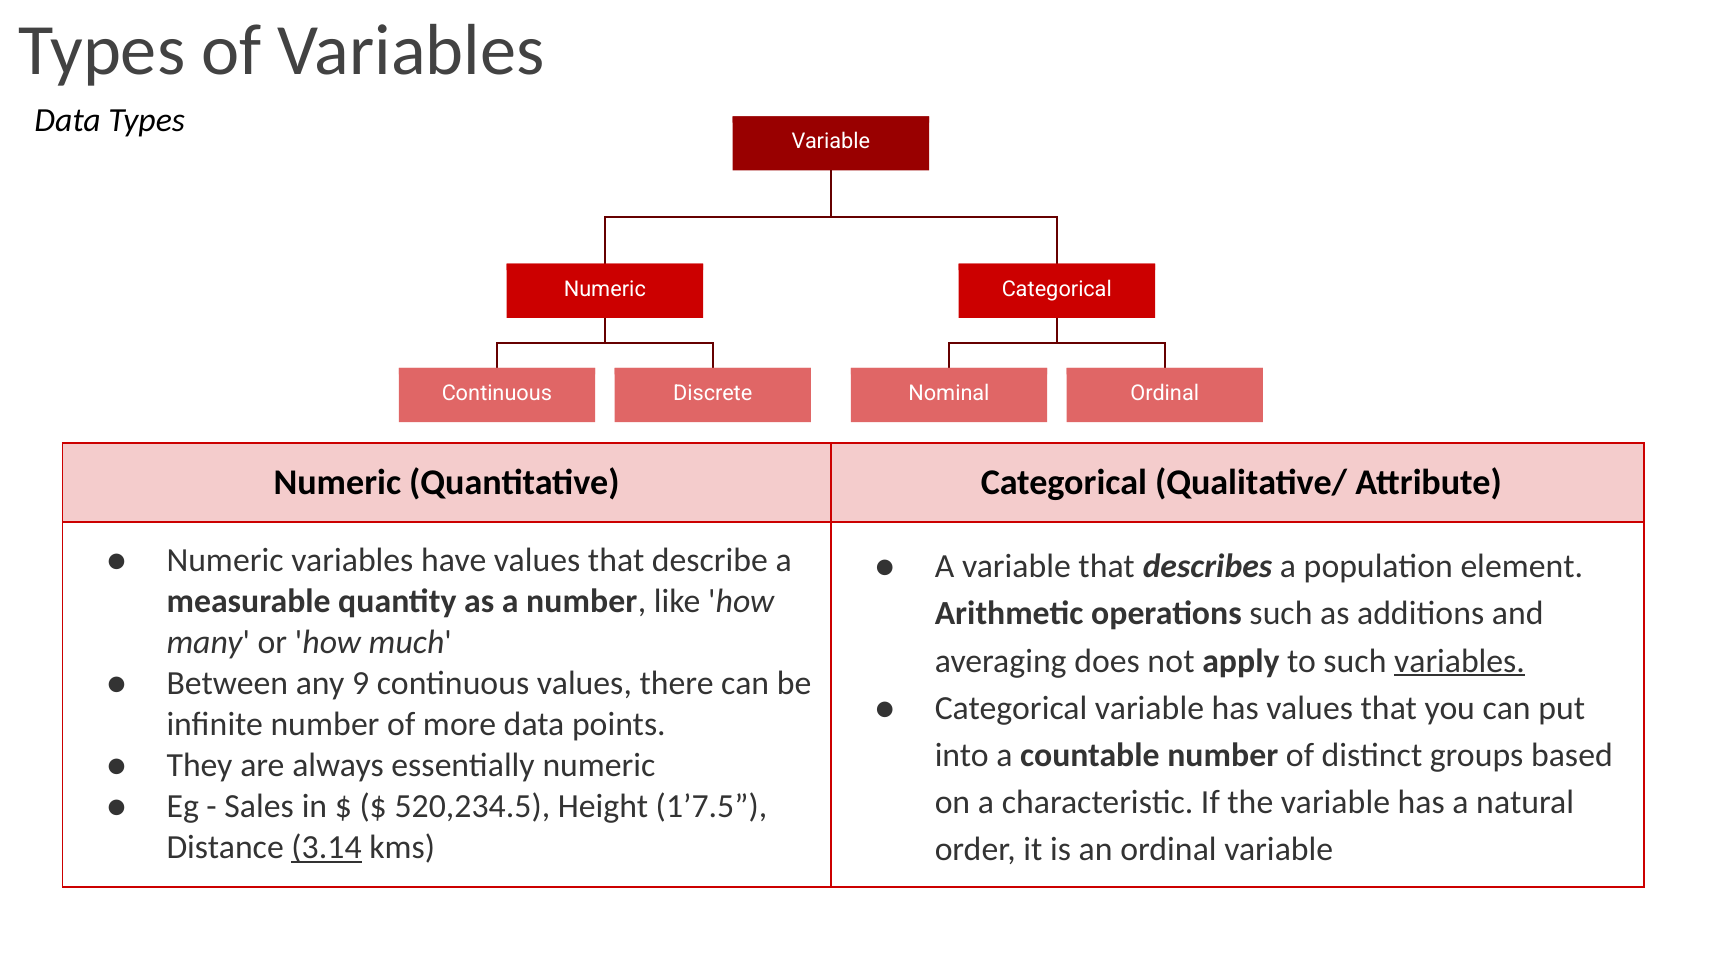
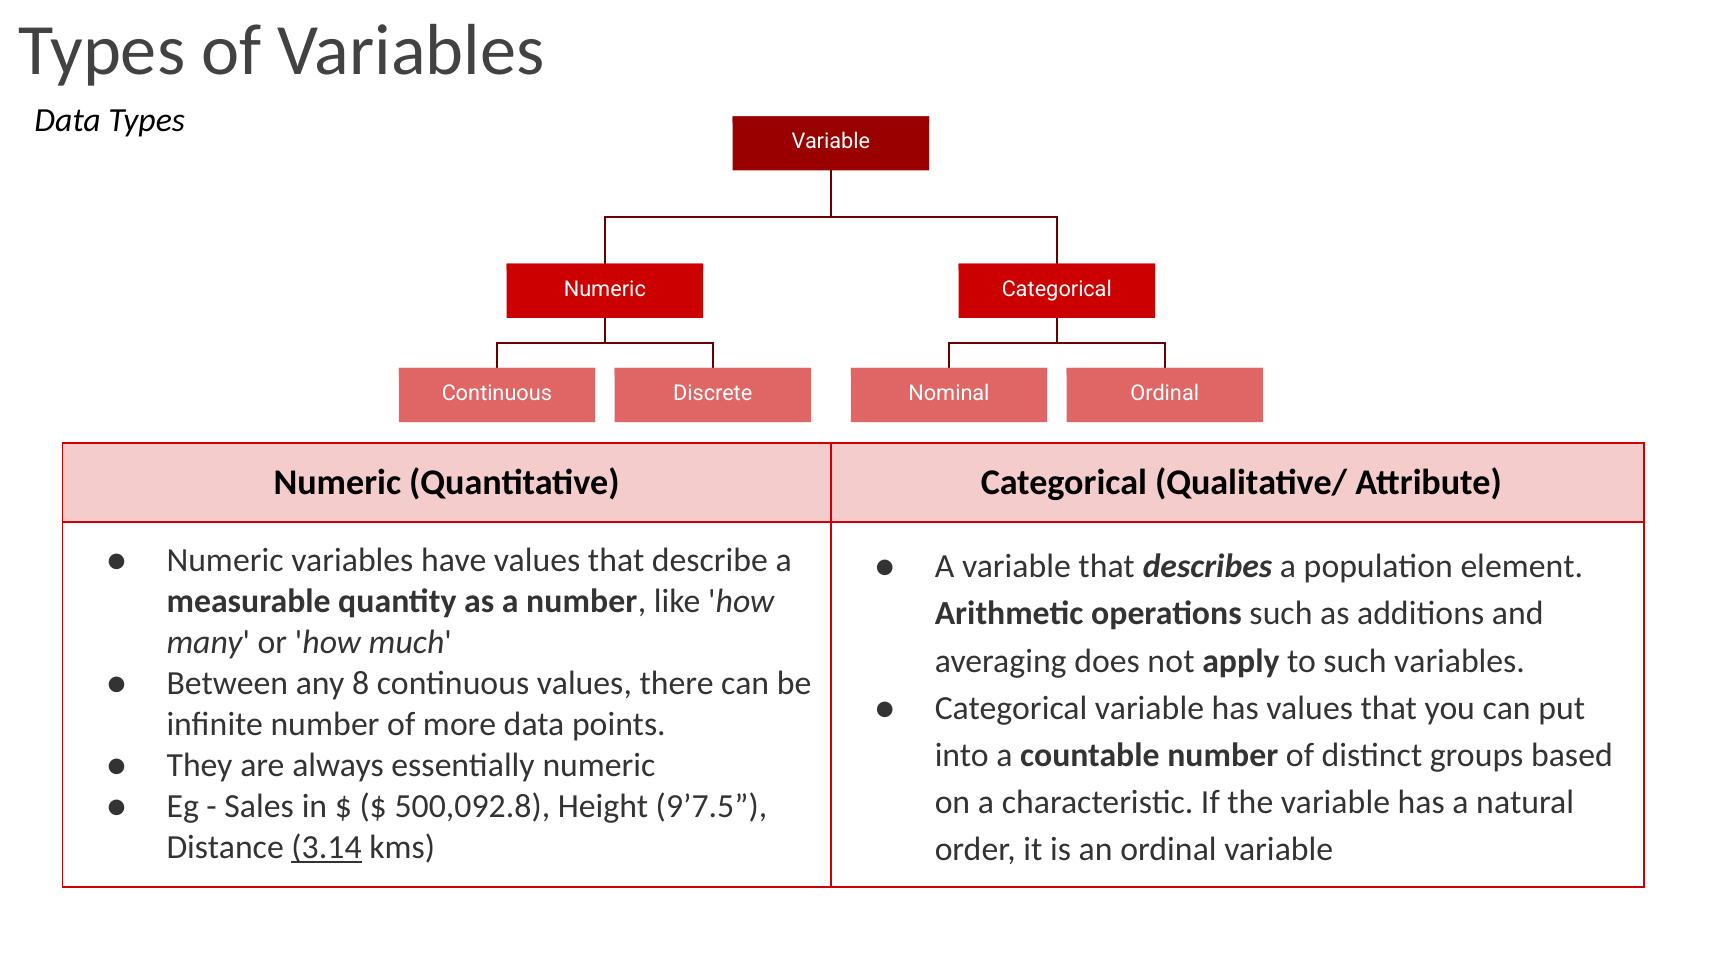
variables at (1460, 661) underline: present -> none
9: 9 -> 8
520,234.5: 520,234.5 -> 500,092.8
1’7.5: 1’7.5 -> 9’7.5
